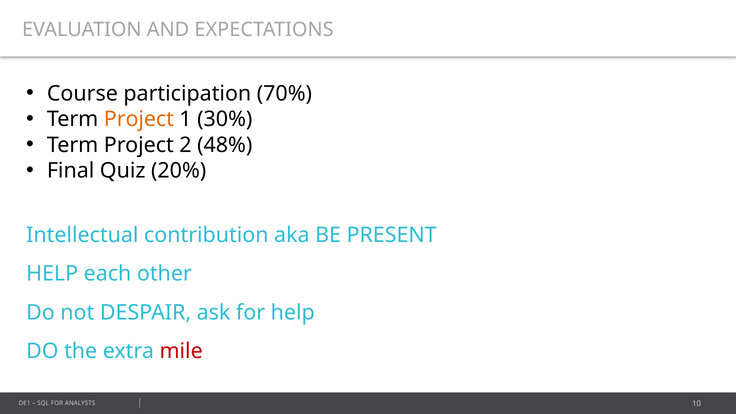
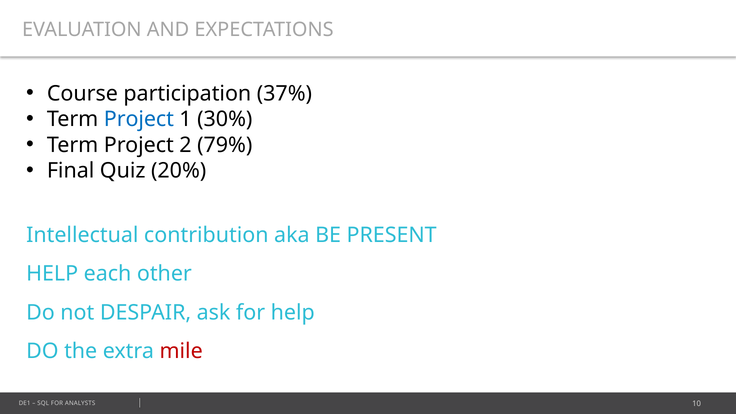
70%: 70% -> 37%
Project at (139, 119) colour: orange -> blue
48%: 48% -> 79%
